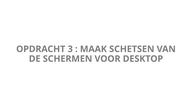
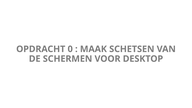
3: 3 -> 0
